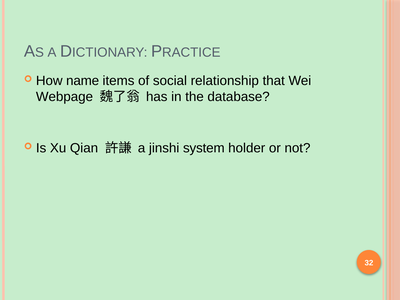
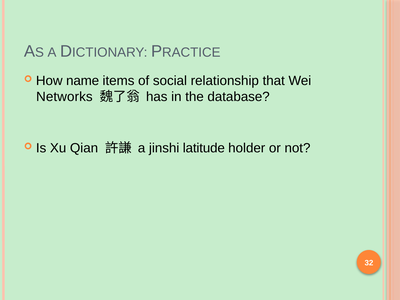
Webpage: Webpage -> Networks
system: system -> latitude
